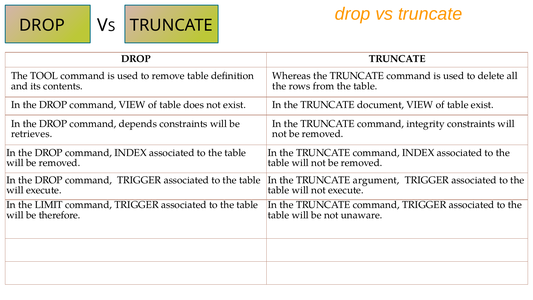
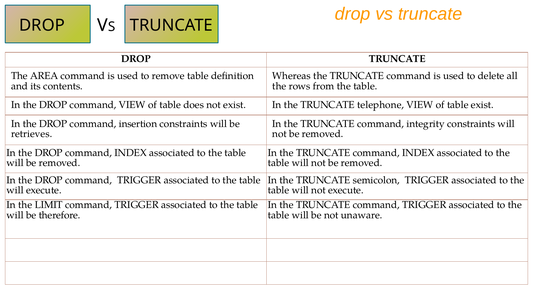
TOOL: TOOL -> AREA
document: document -> telephone
depends: depends -> insertion
argument: argument -> semicolon
